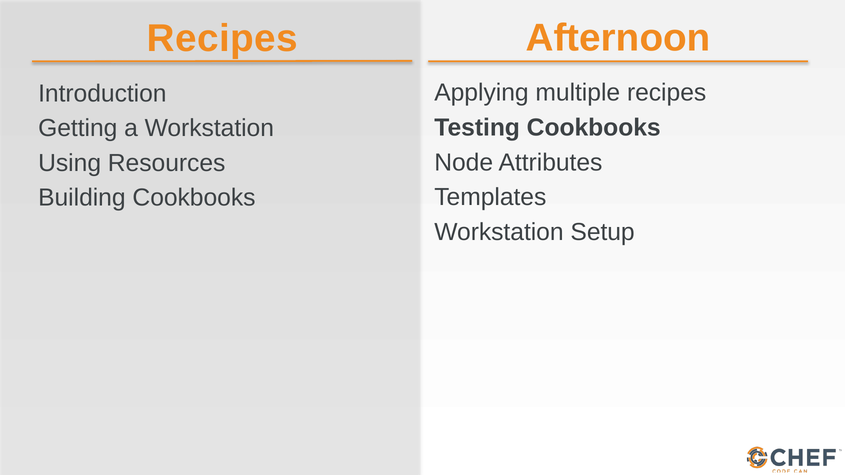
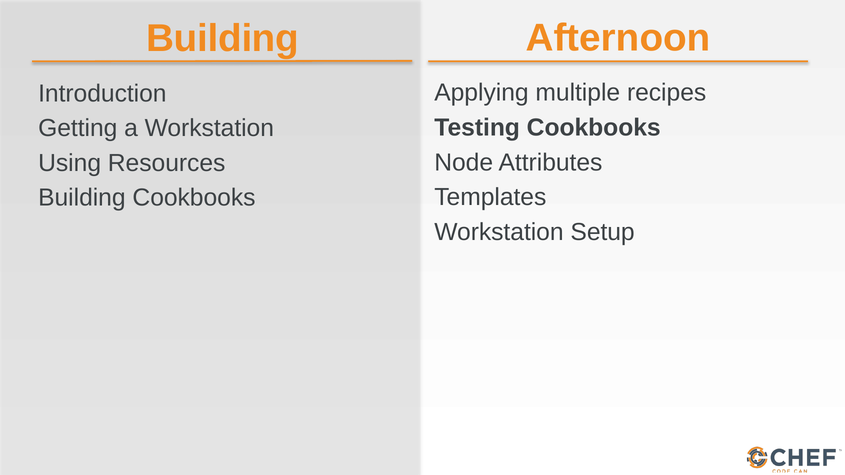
Recipes at (222, 38): Recipes -> Building
